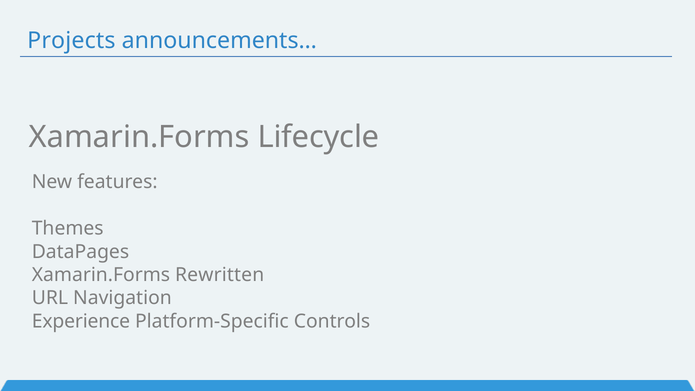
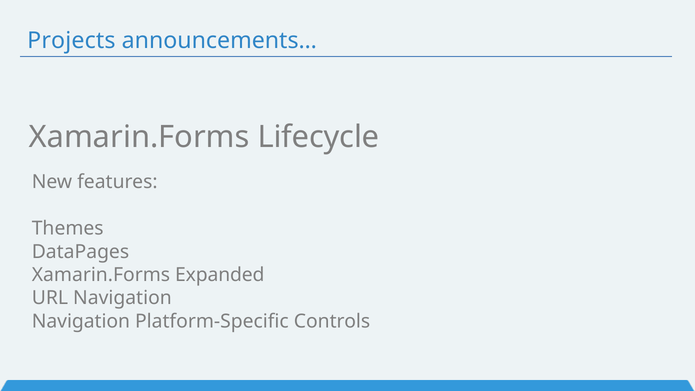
Rewritten: Rewritten -> Expanded
Experience at (81, 321): Experience -> Navigation
